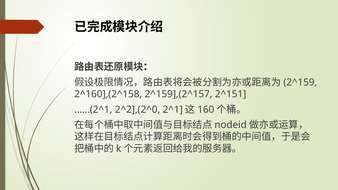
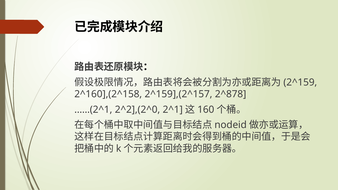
2^151: 2^151 -> 2^878
